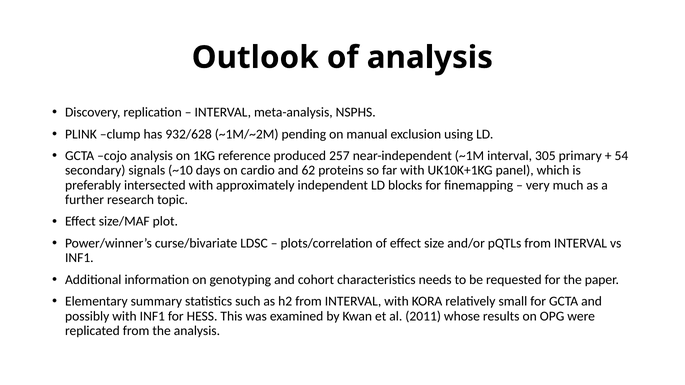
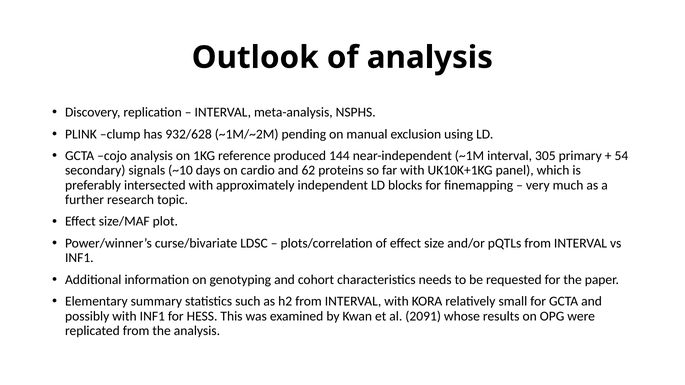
257: 257 -> 144
2011: 2011 -> 2091
